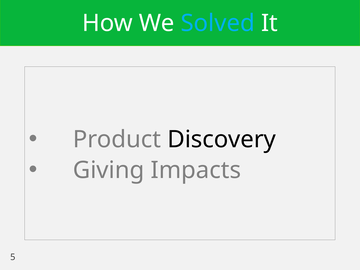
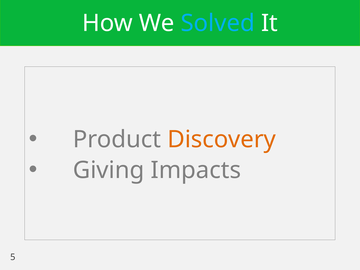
Discovery colour: black -> orange
